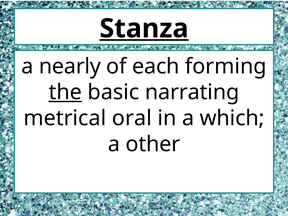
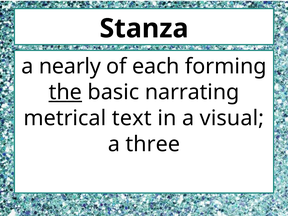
Stanza underline: present -> none
oral: oral -> text
which: which -> visual
other: other -> three
